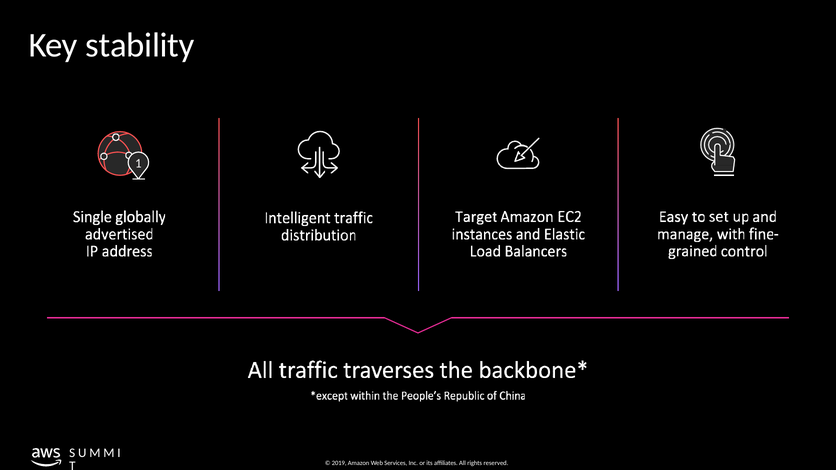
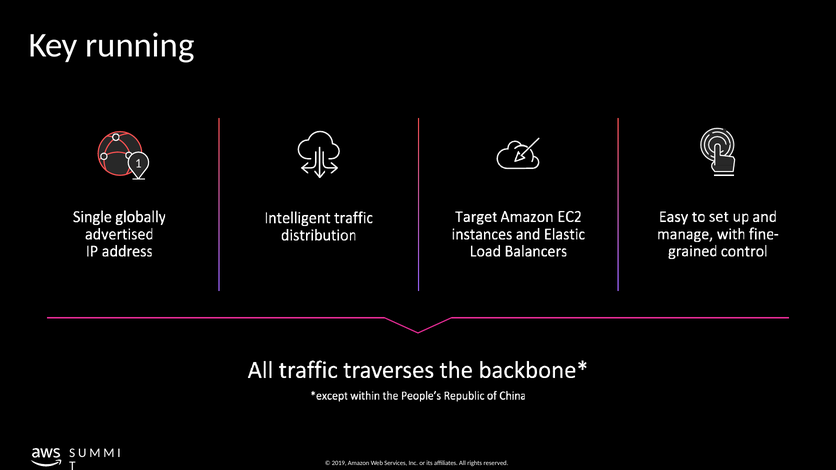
stability: stability -> running
